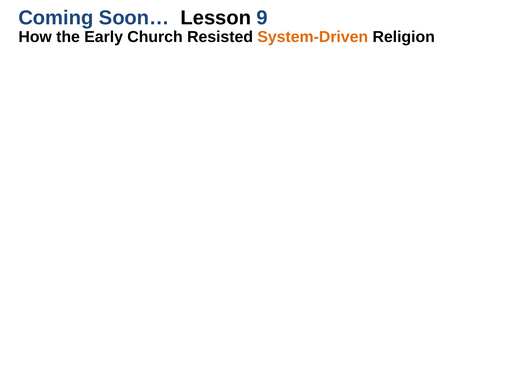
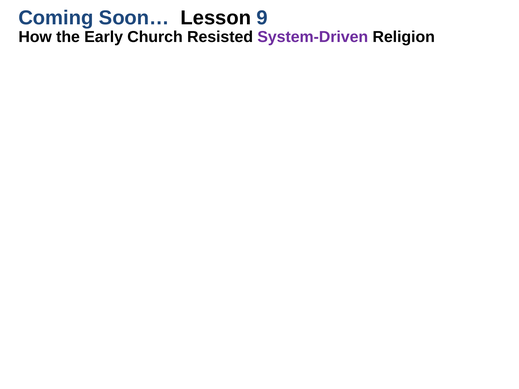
System-Driven colour: orange -> purple
